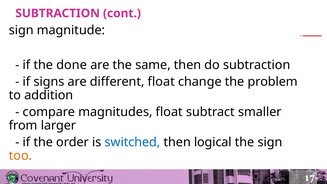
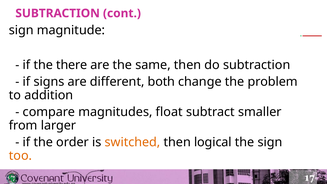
done: done -> there
different float: float -> both
switched colour: blue -> orange
